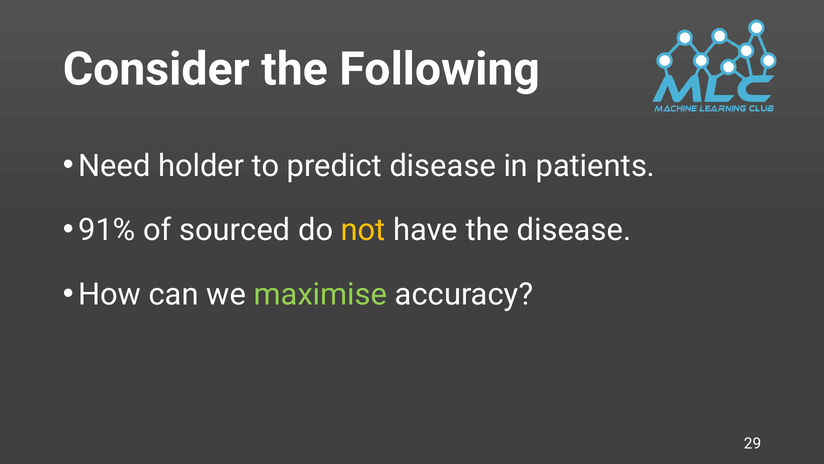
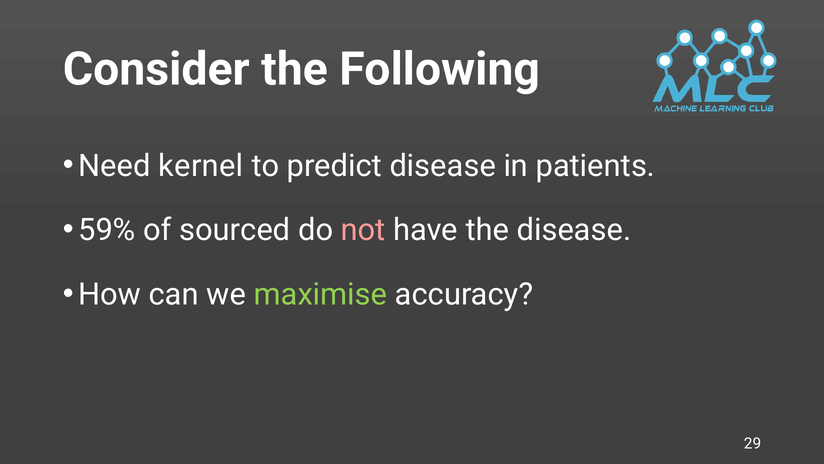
holder: holder -> kernel
91%: 91% -> 59%
not colour: yellow -> pink
